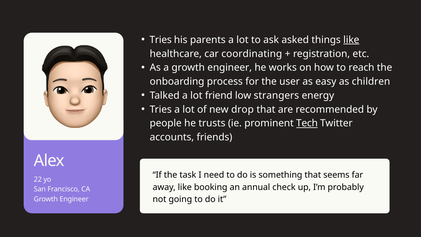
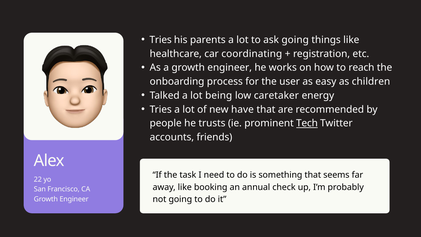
ask asked: asked -> going
like at (351, 40) underline: present -> none
friend: friend -> being
strangers: strangers -> caretaker
drop: drop -> have
